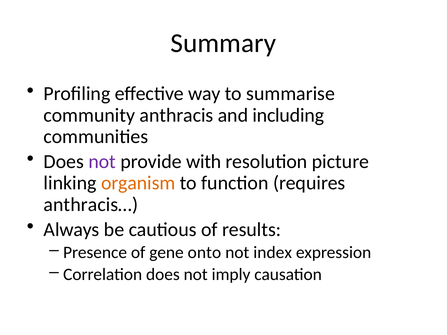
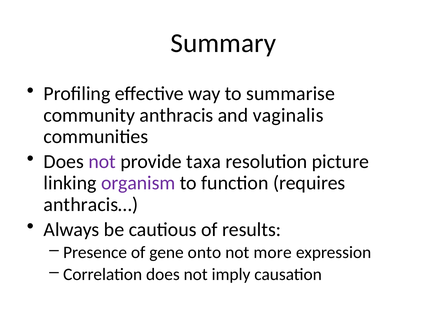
including: including -> vaginalis
with: with -> taxa
organism colour: orange -> purple
index: index -> more
